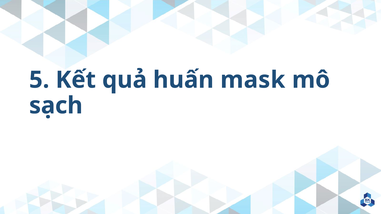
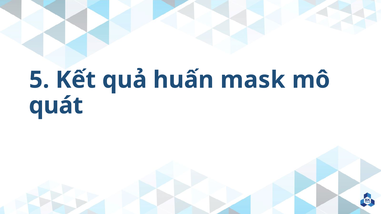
sạch: sạch -> quát
